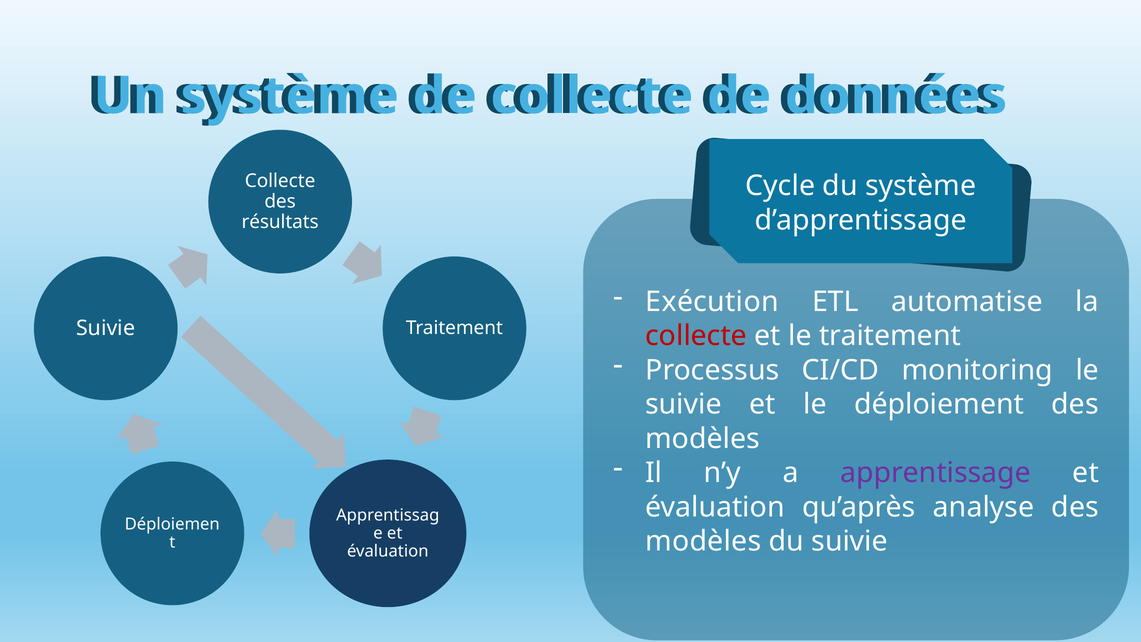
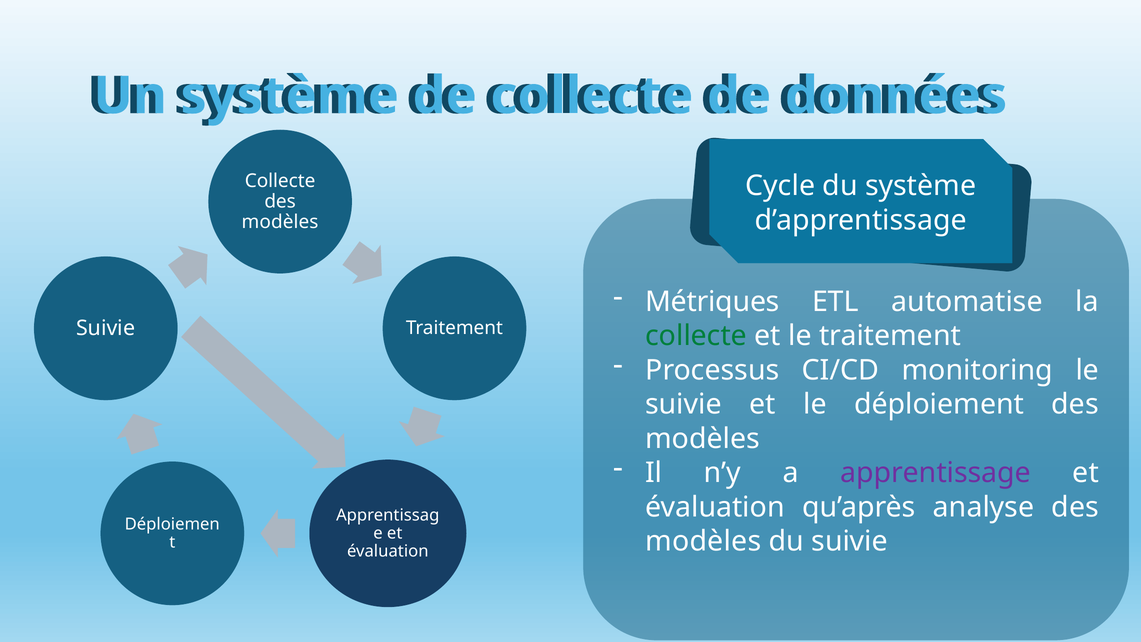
résultats at (280, 222): résultats -> modèles
Exécution: Exécution -> Métriques
collecte at (696, 336) colour: red -> green
